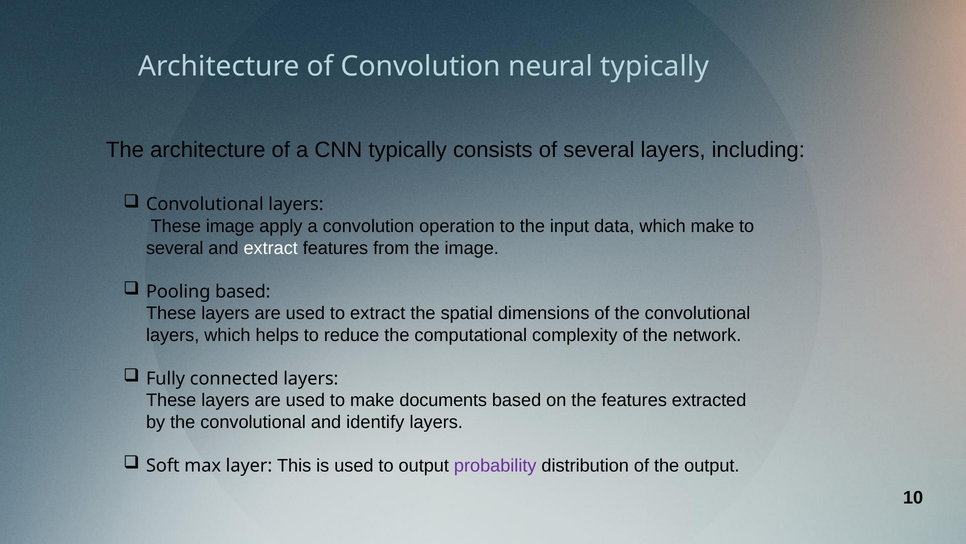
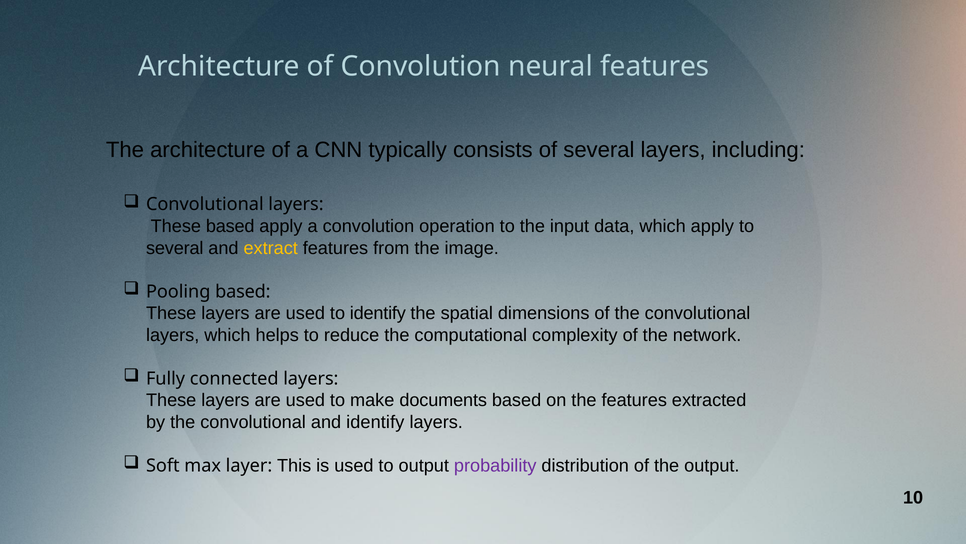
neural typically: typically -> features
These image: image -> based
which make: make -> apply
extract at (271, 248) colour: white -> yellow
to extract: extract -> identify
